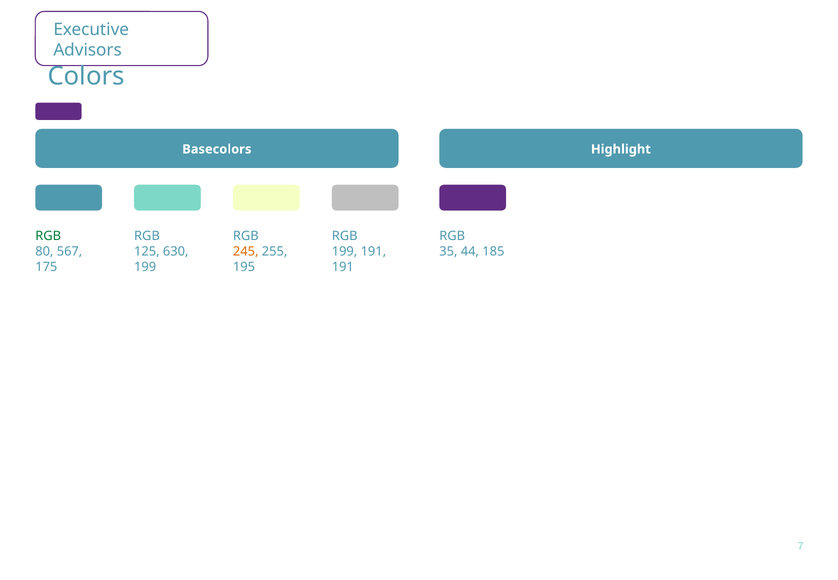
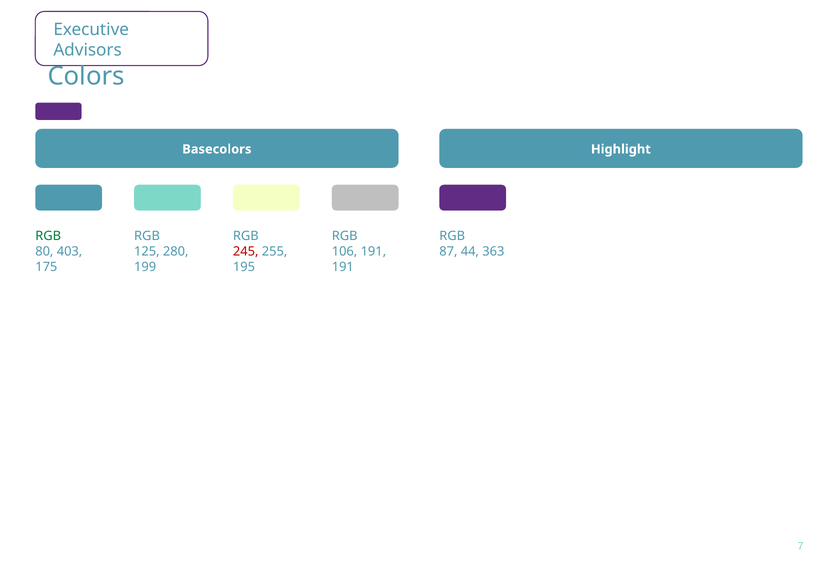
567: 567 -> 403
630: 630 -> 280
245 colour: orange -> red
199 at (345, 251): 199 -> 106
35: 35 -> 87
185: 185 -> 363
